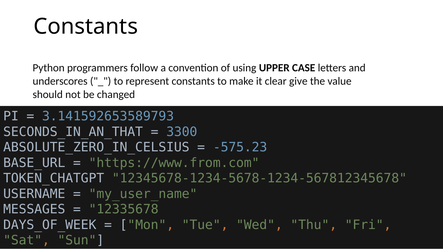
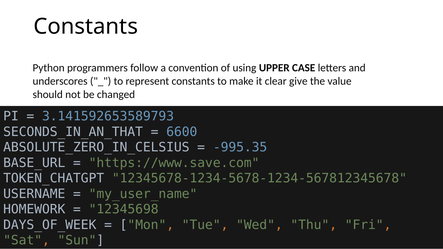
3300: 3300 -> 6600
-575.23: -575.23 -> -995.35
https://www.from.com: https://www.from.com -> https://www.save.com
MESSAGES: MESSAGES -> HOMEWORK
12335678: 12335678 -> 12345698
